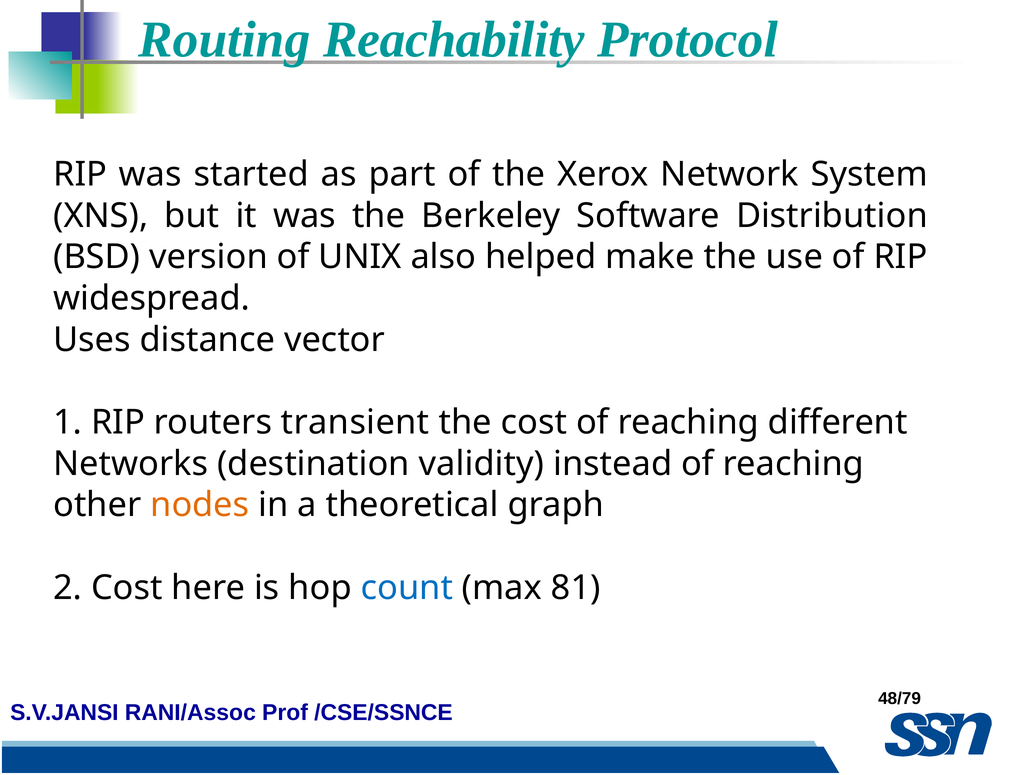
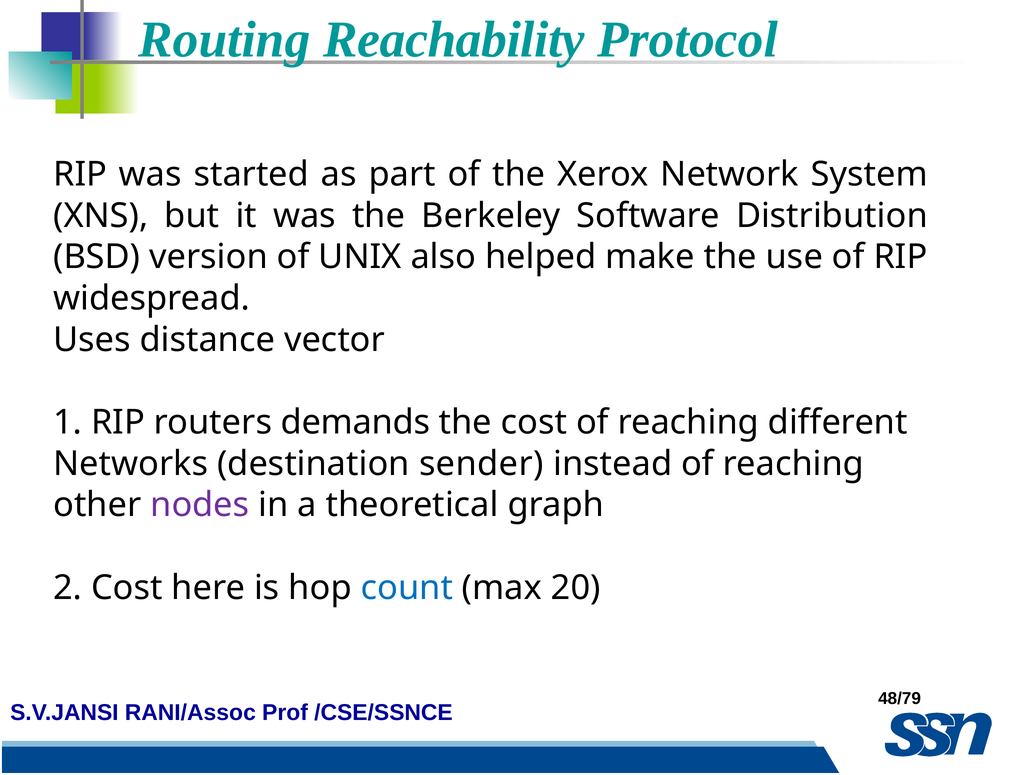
transient: transient -> demands
validity: validity -> sender
nodes colour: orange -> purple
81: 81 -> 20
